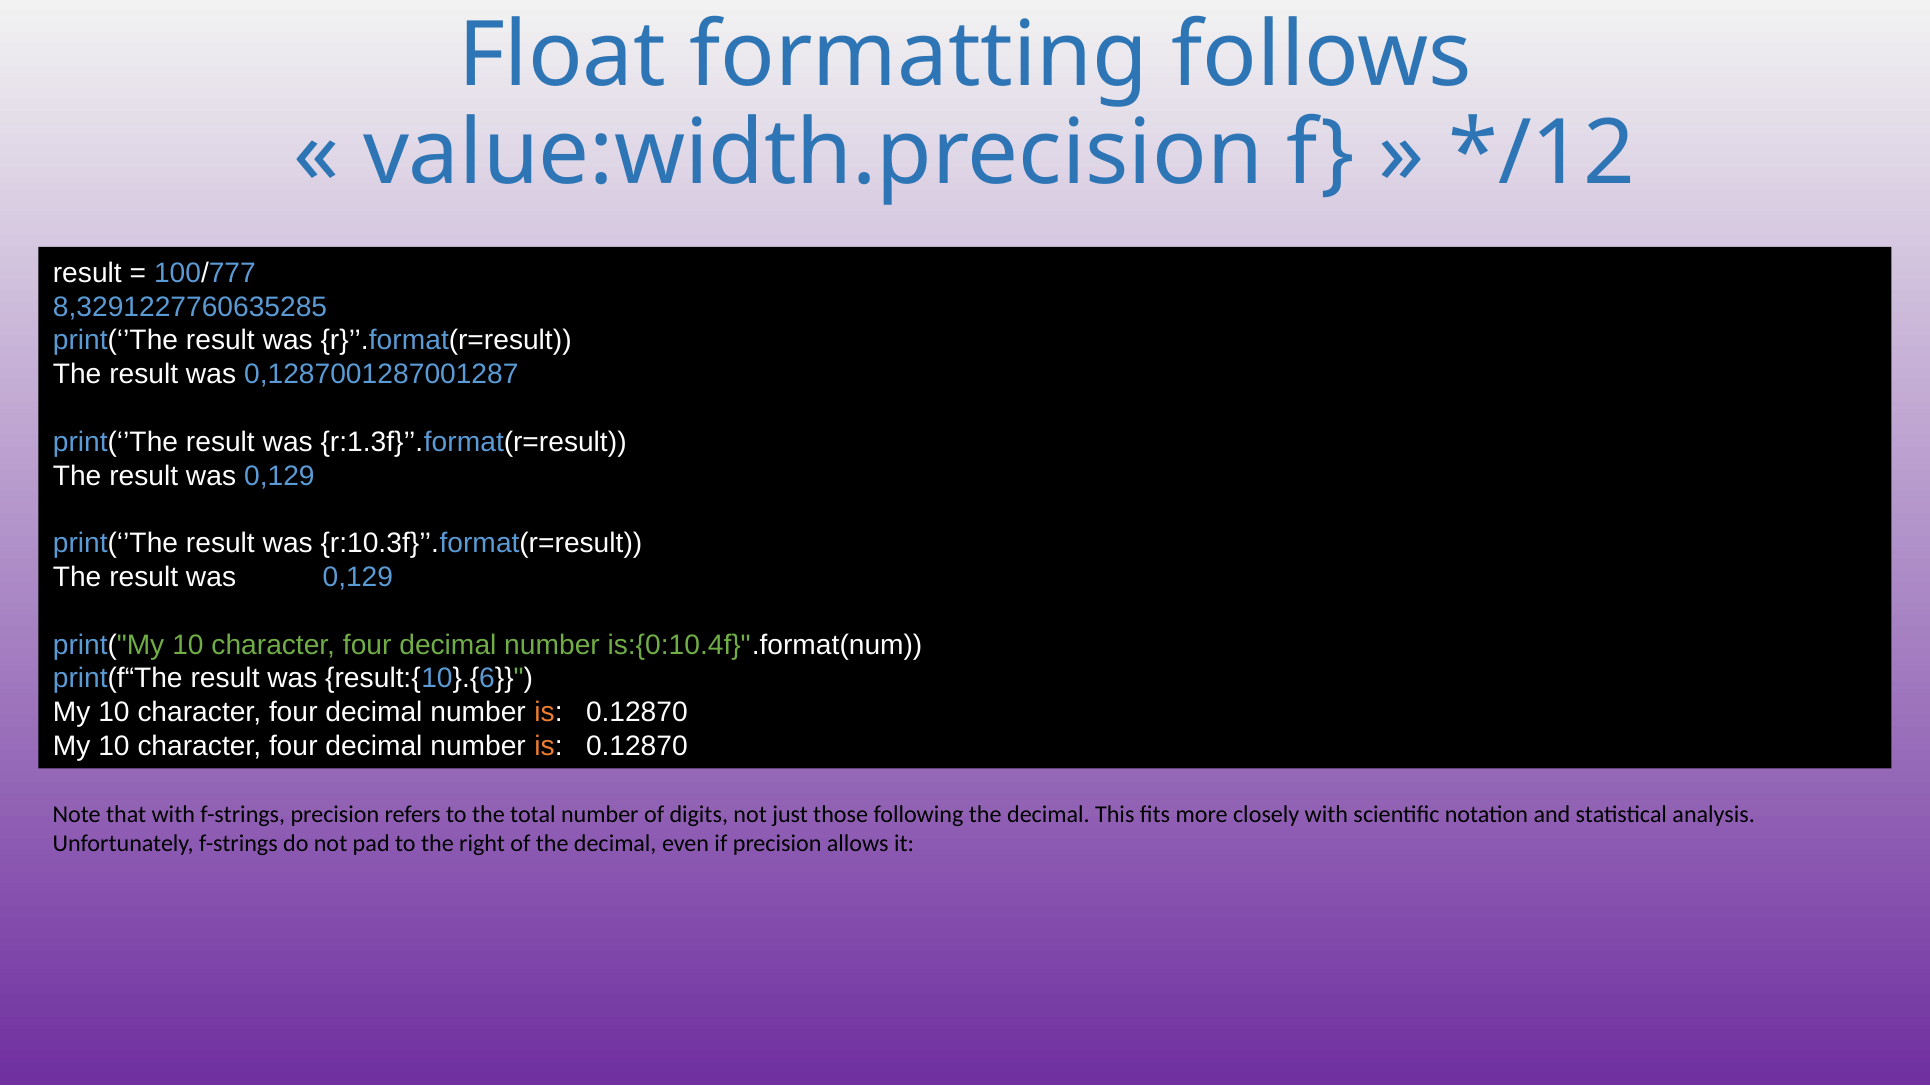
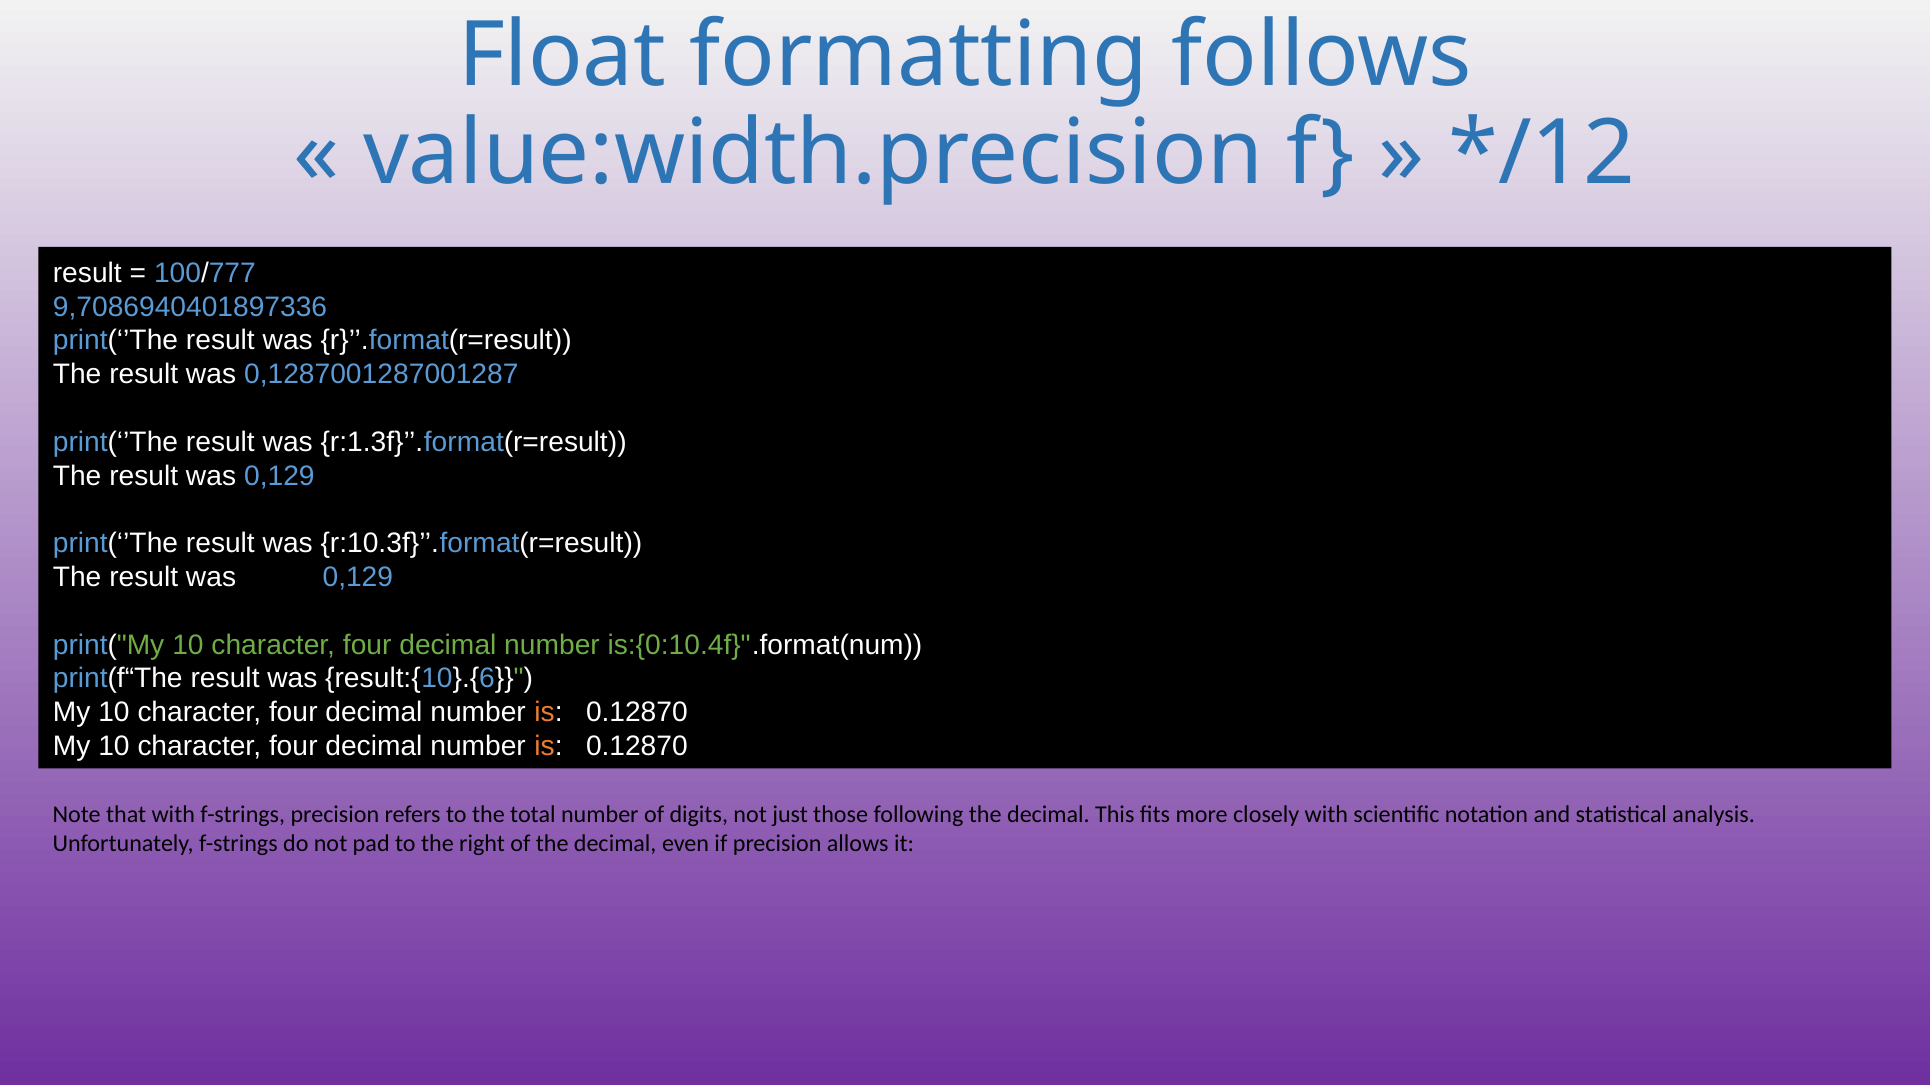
8,3291227760635285: 8,3291227760635285 -> 9,7086940401897336
